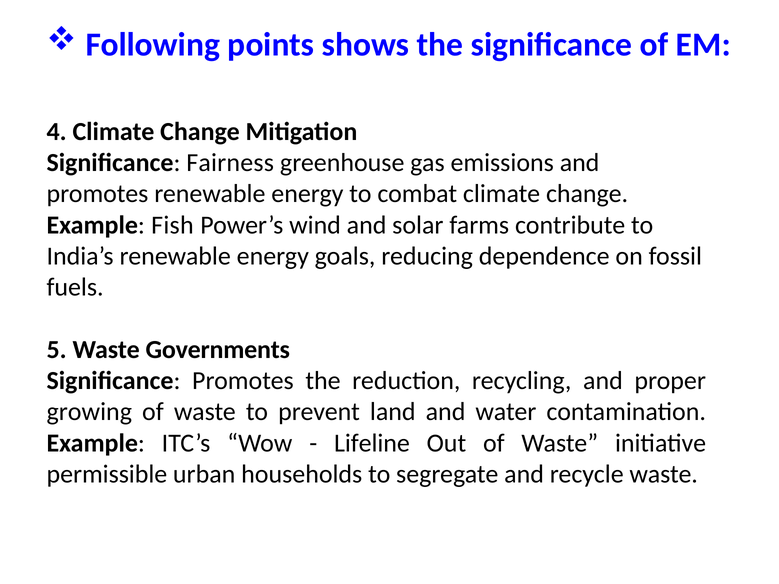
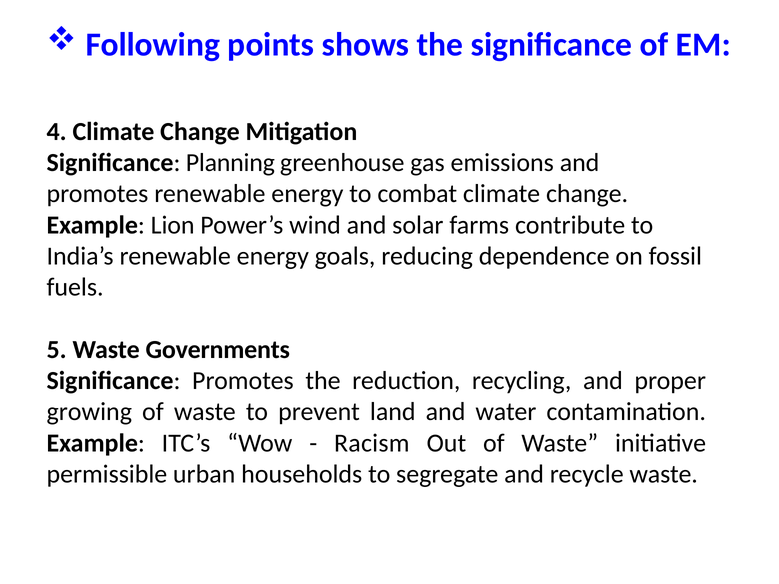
Fairness: Fairness -> Planning
Fish: Fish -> Lion
Lifeline: Lifeline -> Racism
